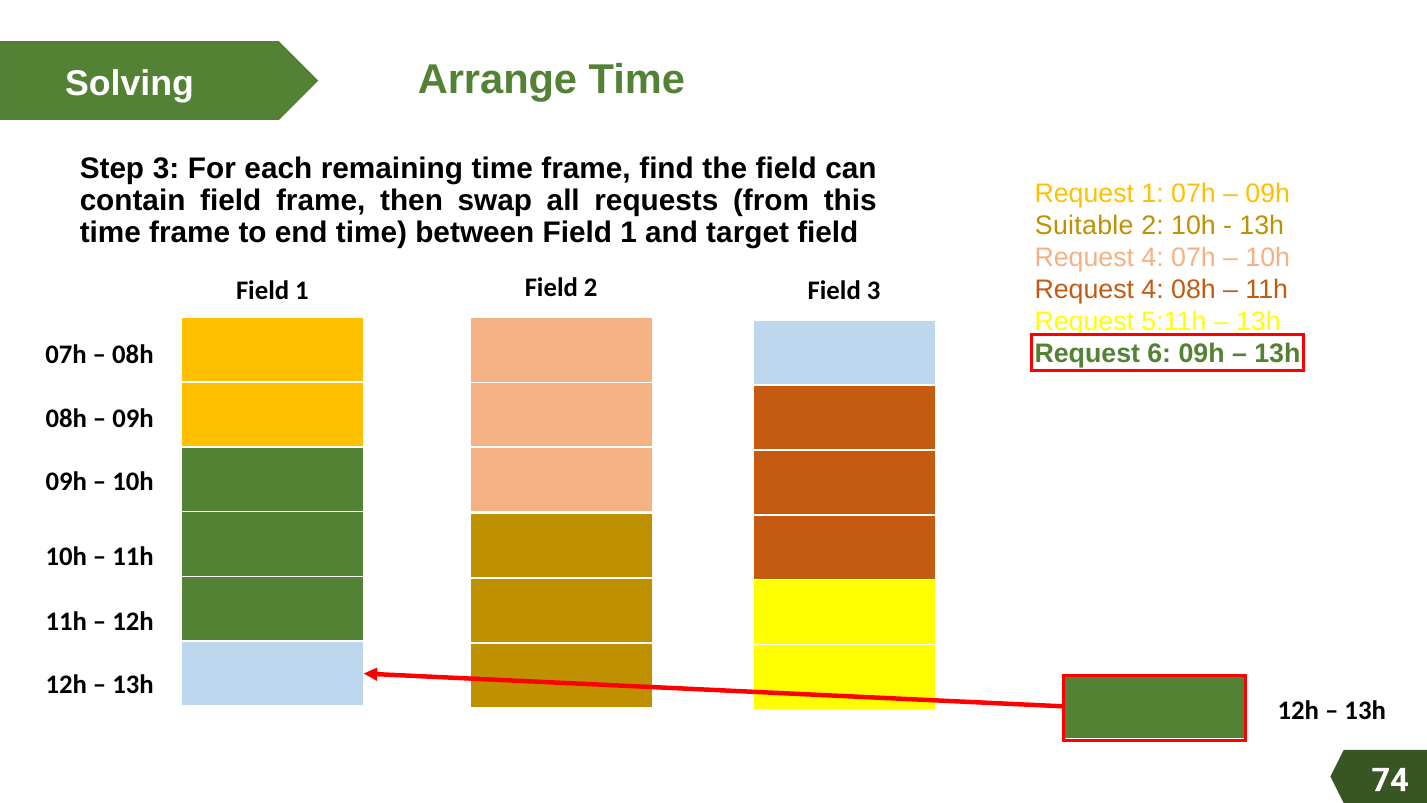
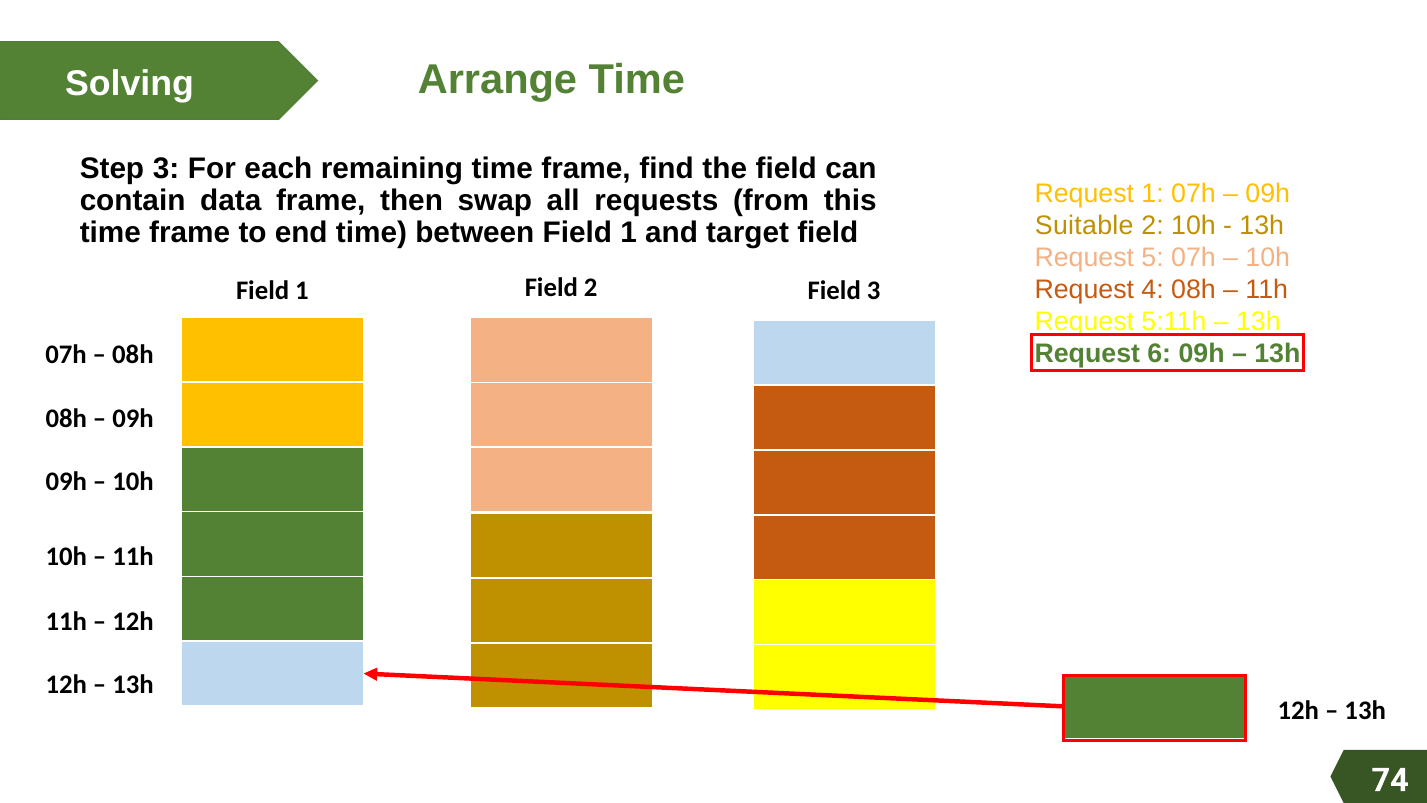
contain field: field -> data
4 at (1153, 258): 4 -> 5
